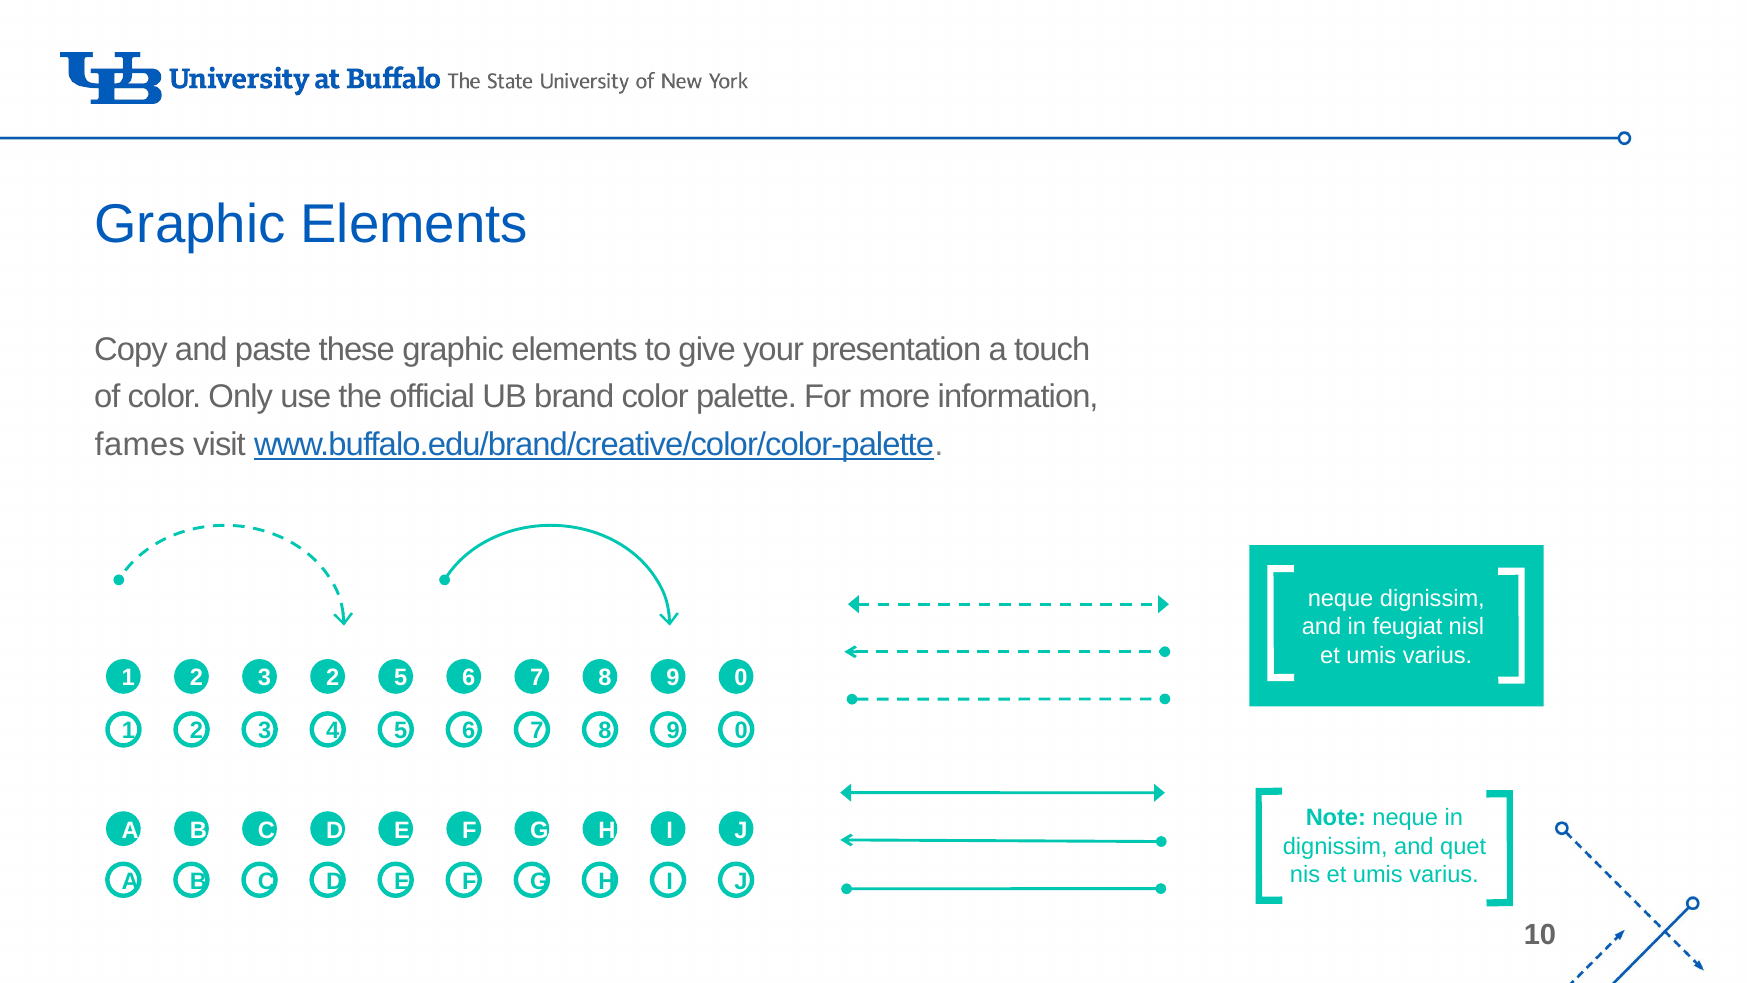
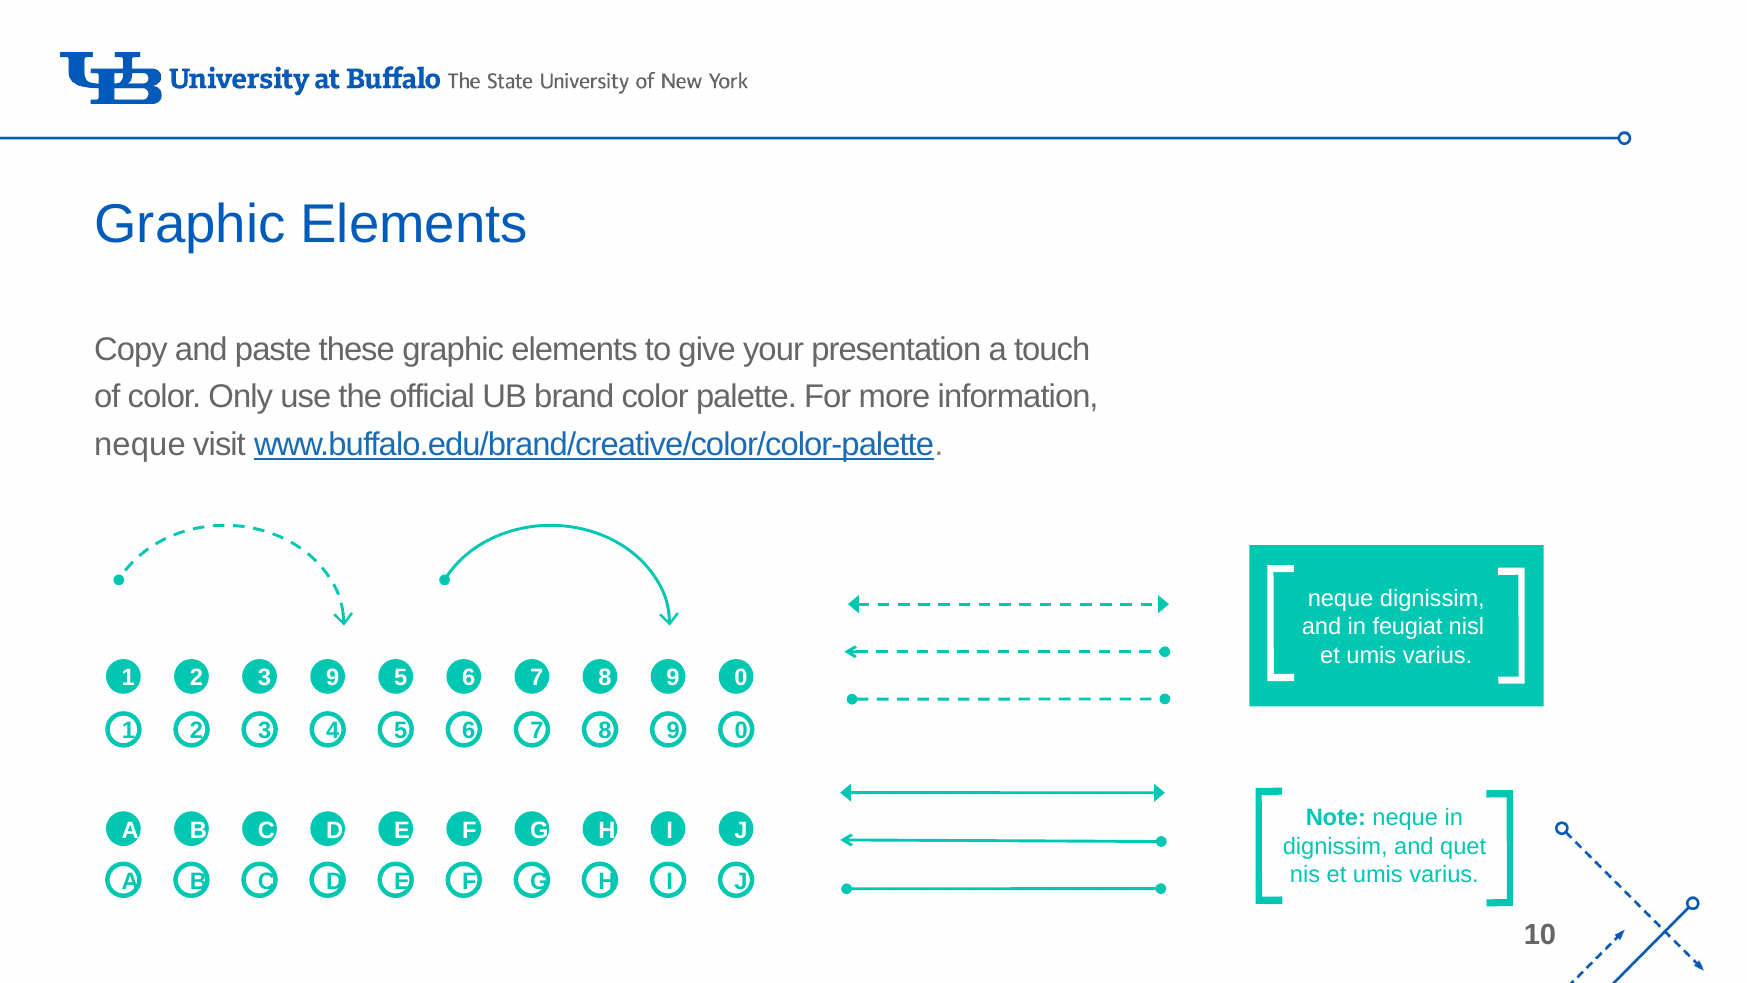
fames at (140, 444): fames -> neque
3 2: 2 -> 9
